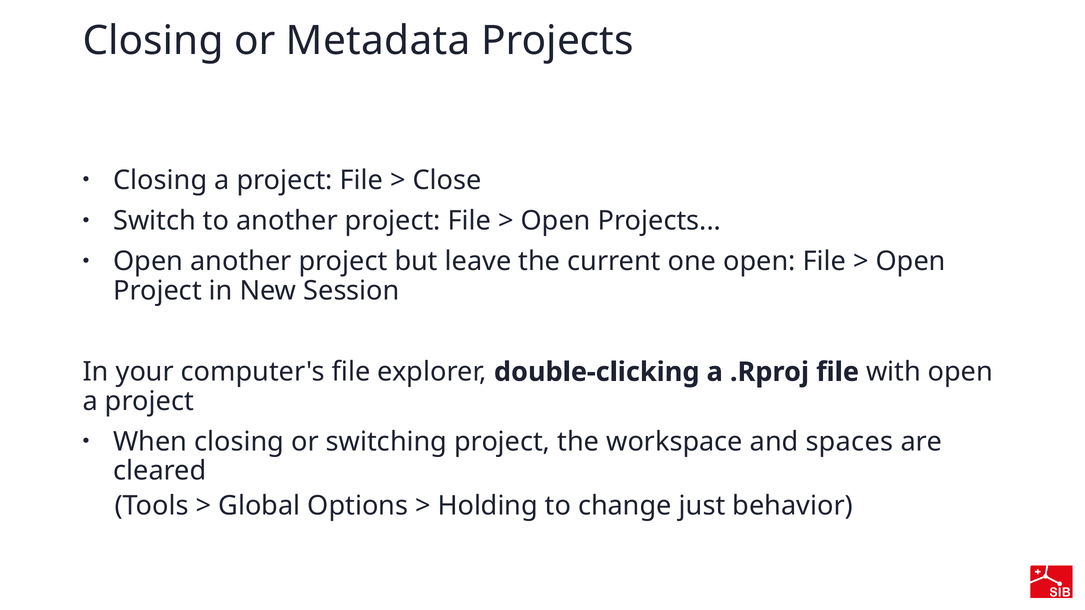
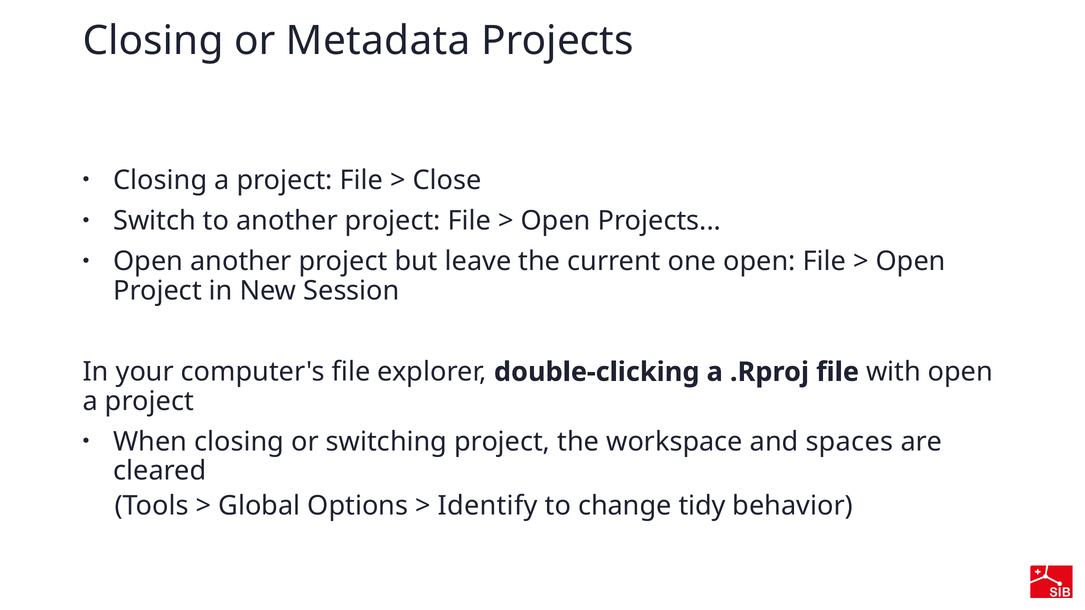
Holding: Holding -> Identify
just: just -> tidy
